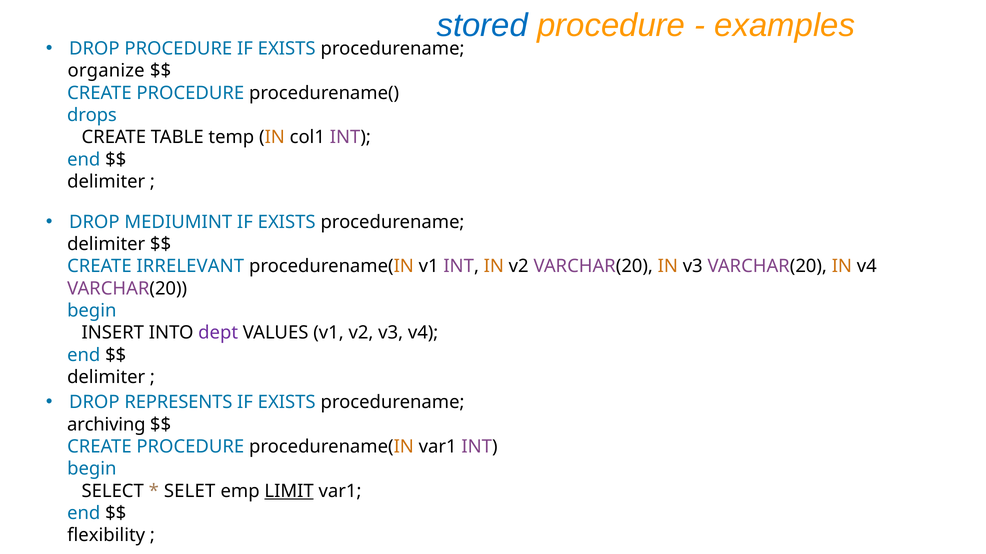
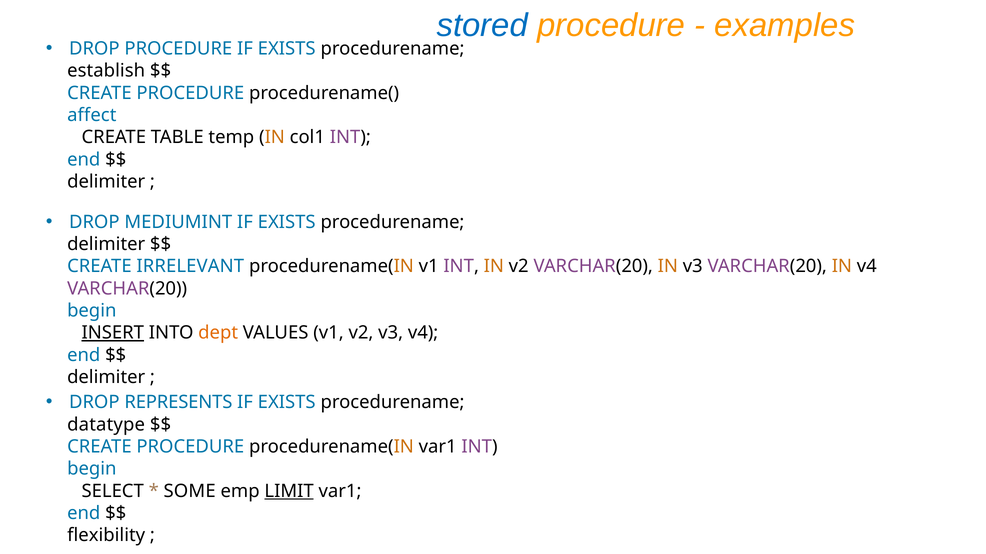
organize: organize -> establish
drops: drops -> affect
INSERT underline: none -> present
dept colour: purple -> orange
archiving: archiving -> datatype
SELET: SELET -> SOME
